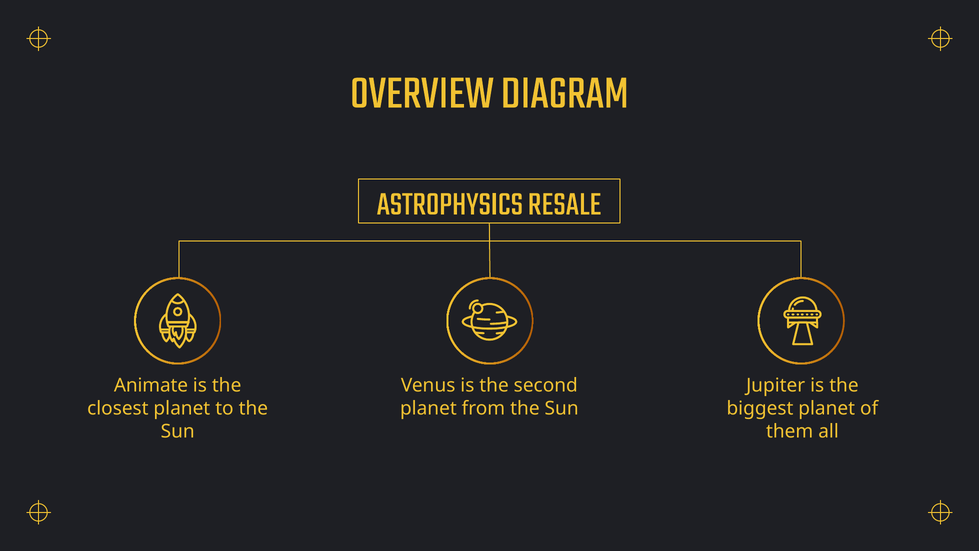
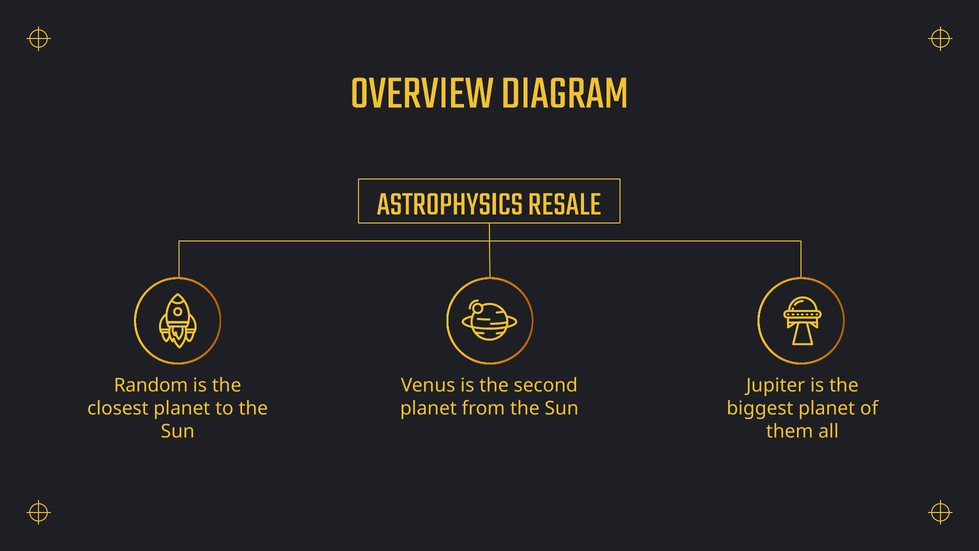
Animate: Animate -> Random
